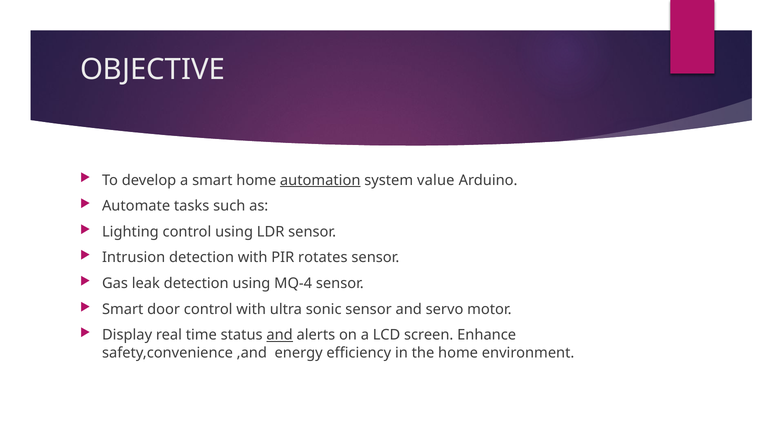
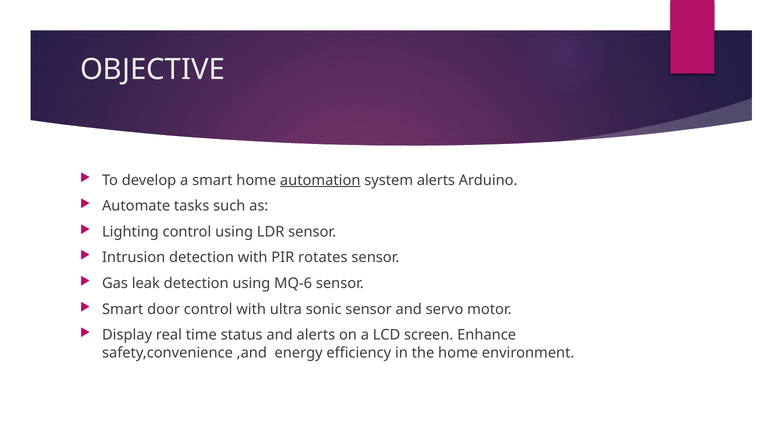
system value: value -> alerts
MQ-4: MQ-4 -> MQ-6
and at (280, 335) underline: present -> none
